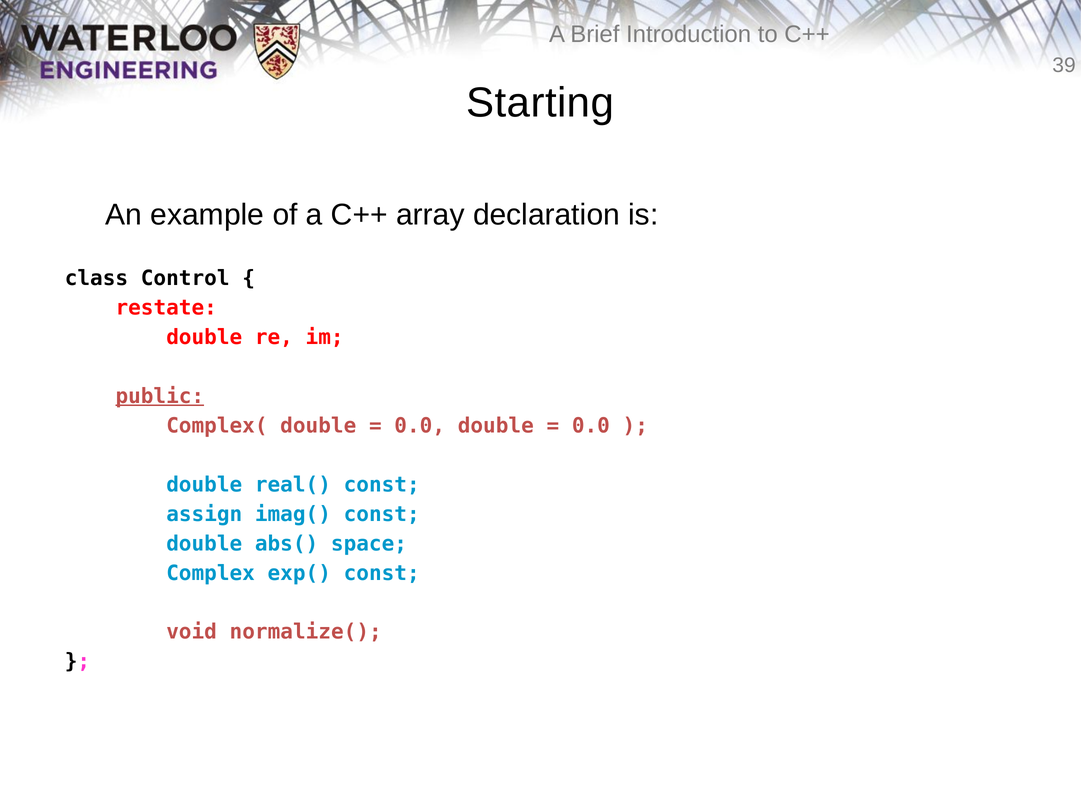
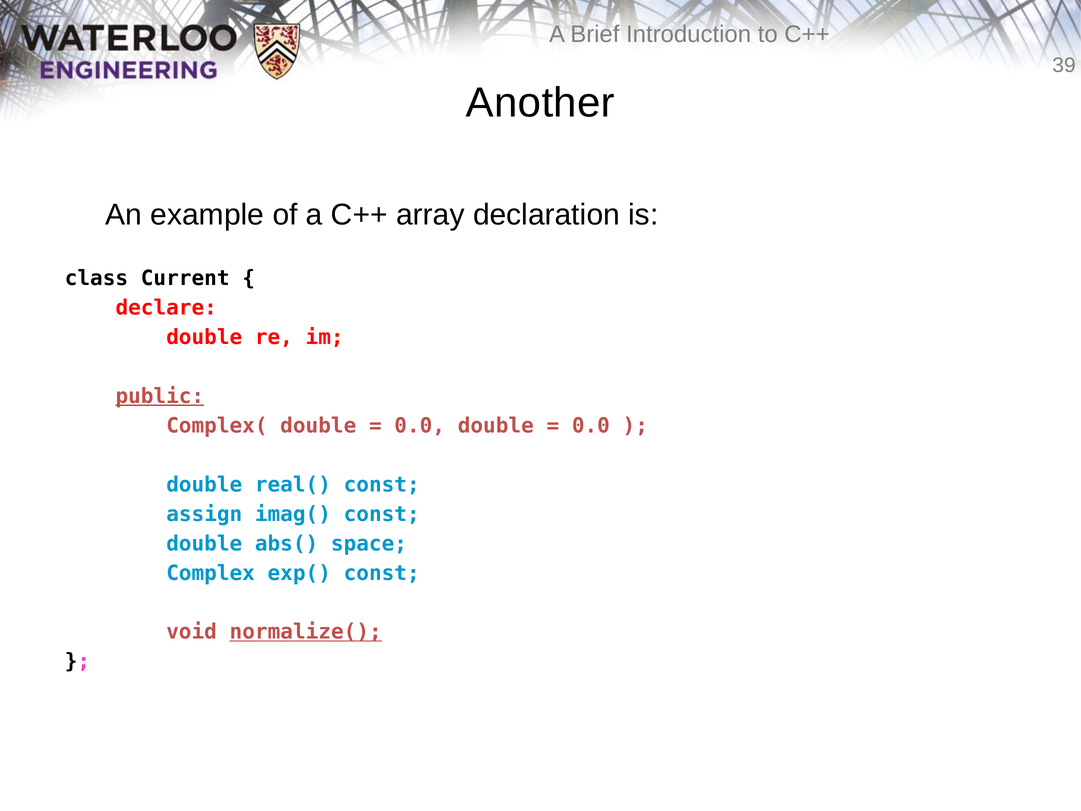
Starting: Starting -> Another
Control: Control -> Current
restate: restate -> declare
normalize( underline: none -> present
